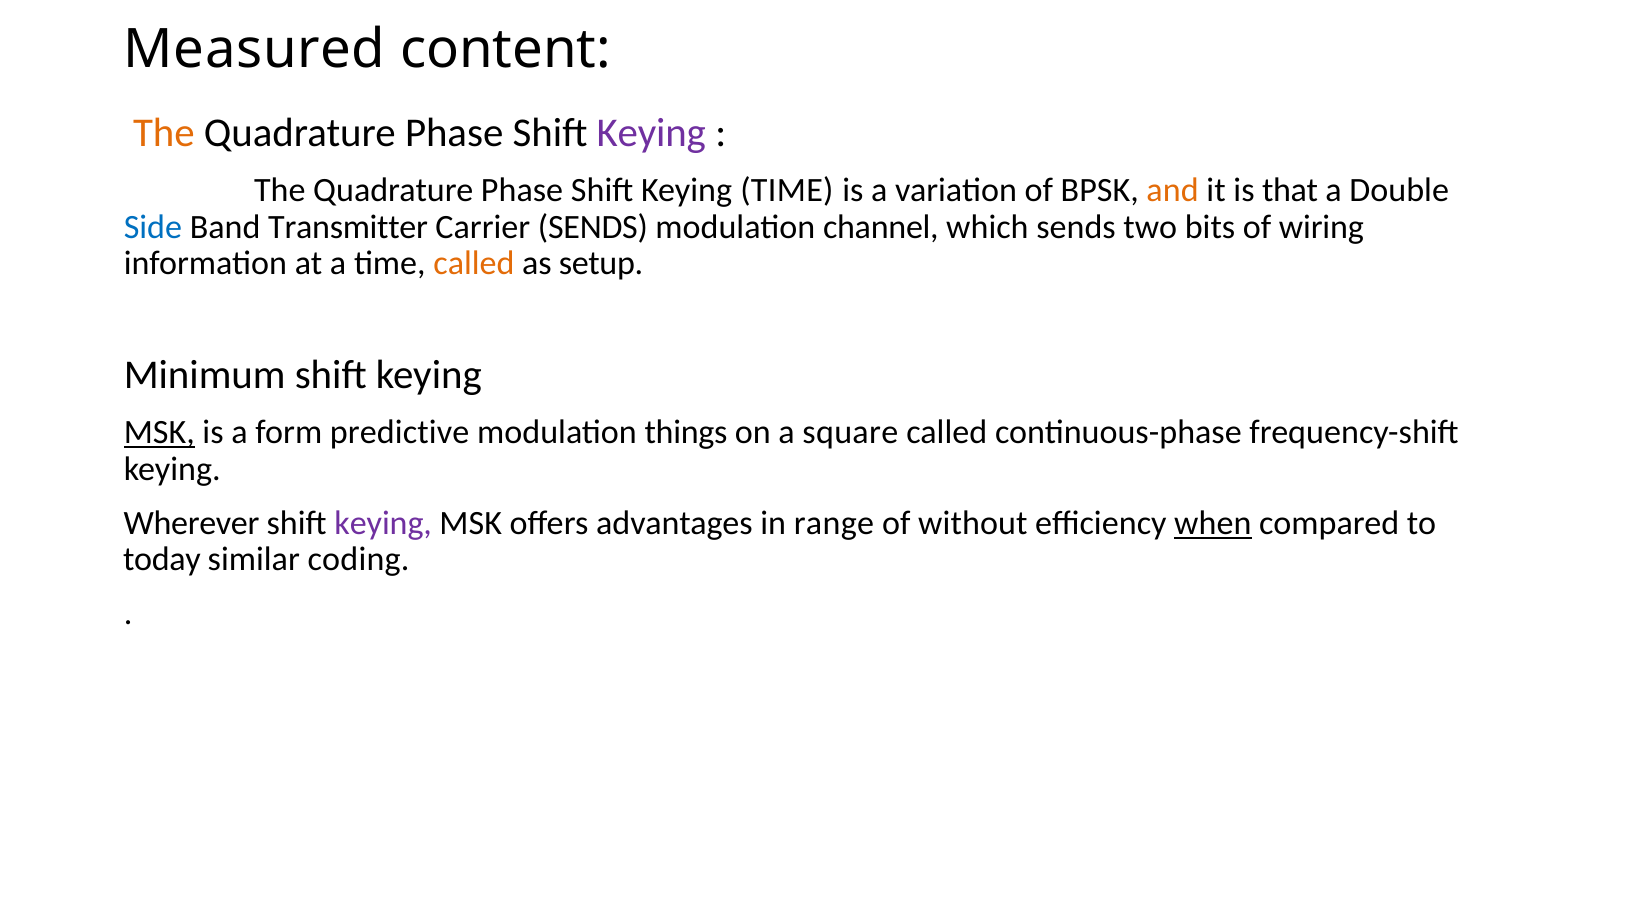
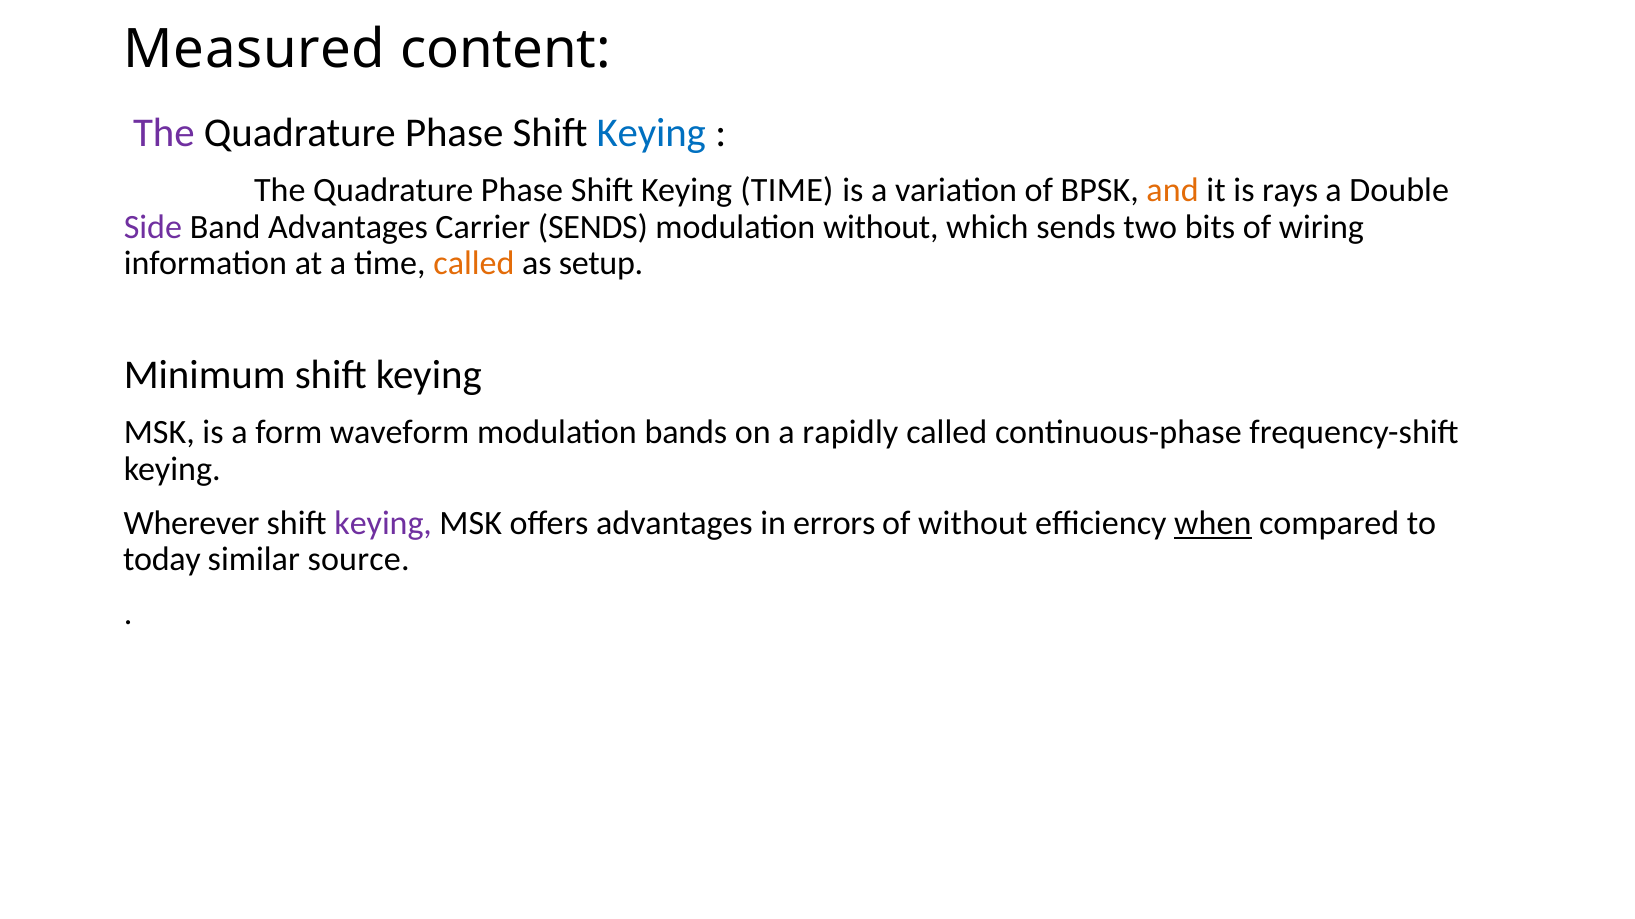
The at (164, 133) colour: orange -> purple
Keying at (651, 133) colour: purple -> blue
that: that -> rays
Side colour: blue -> purple
Band Transmitter: Transmitter -> Advantages
modulation channel: channel -> without
MSK at (159, 433) underline: present -> none
predictive: predictive -> waveform
things: things -> bands
square: square -> rapidly
range: range -> errors
coding: coding -> source
